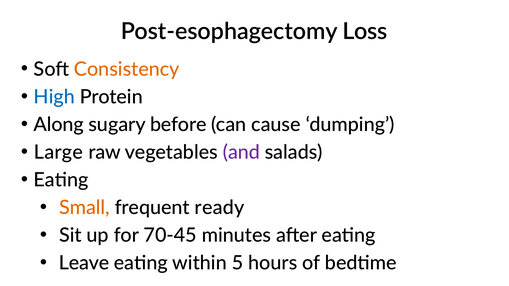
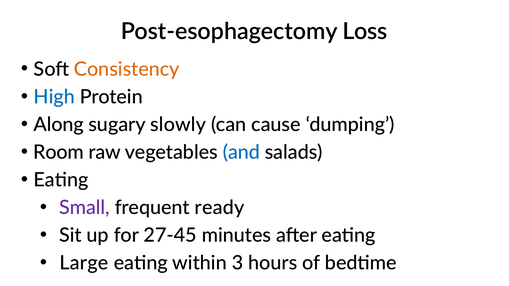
before: before -> slowly
Large: Large -> Room
and colour: purple -> blue
Small colour: orange -> purple
70-45: 70-45 -> 27-45
Leave: Leave -> Large
5: 5 -> 3
